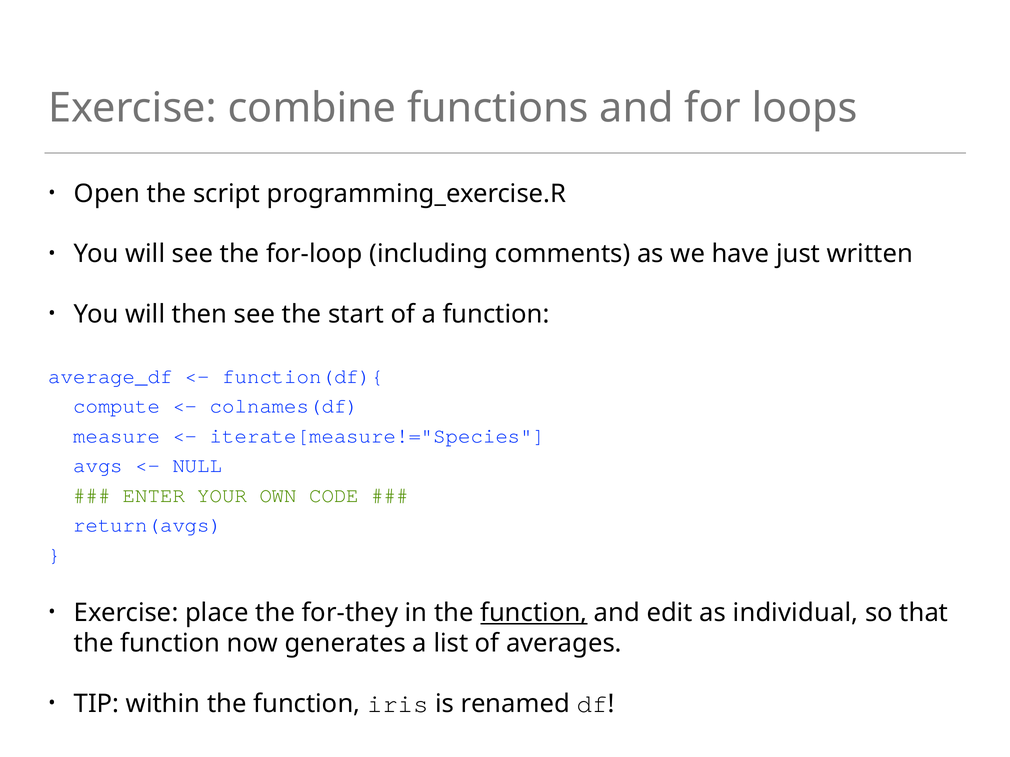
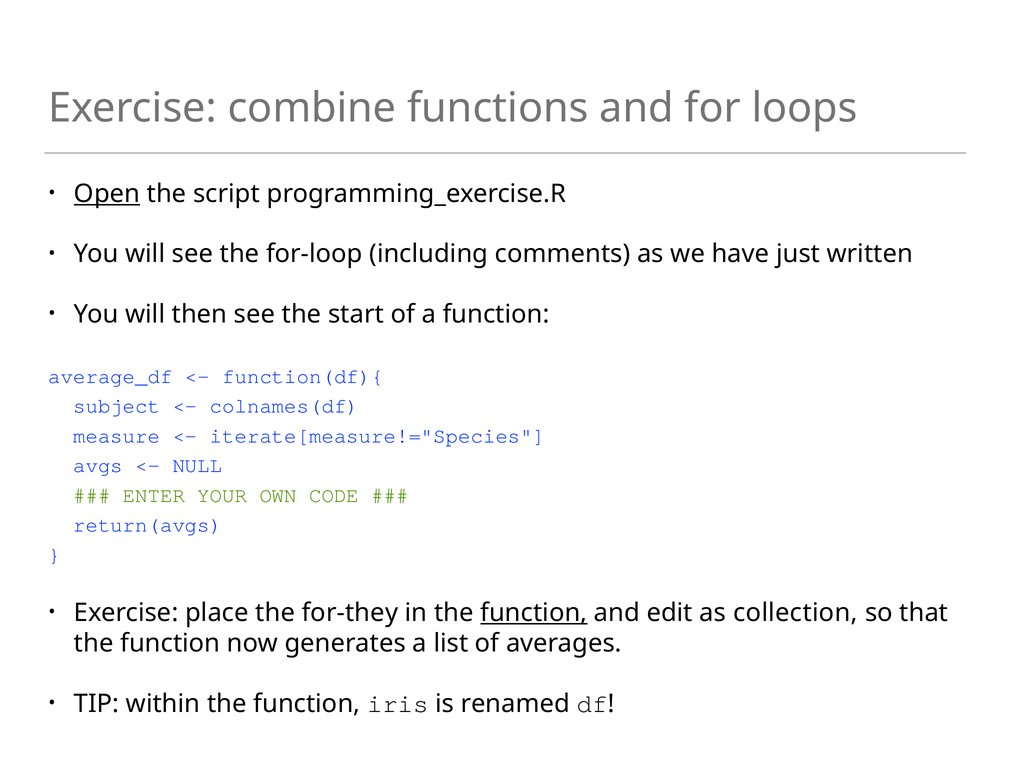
Open underline: none -> present
compute: compute -> subject
individual: individual -> collection
